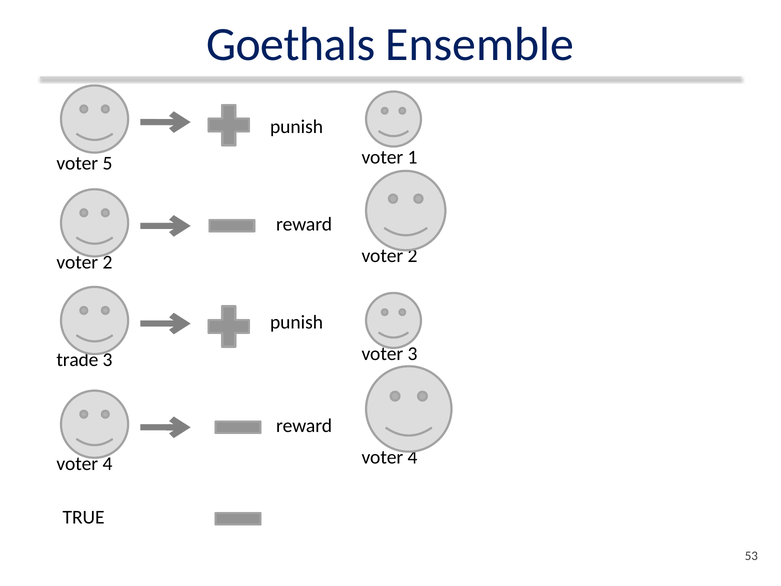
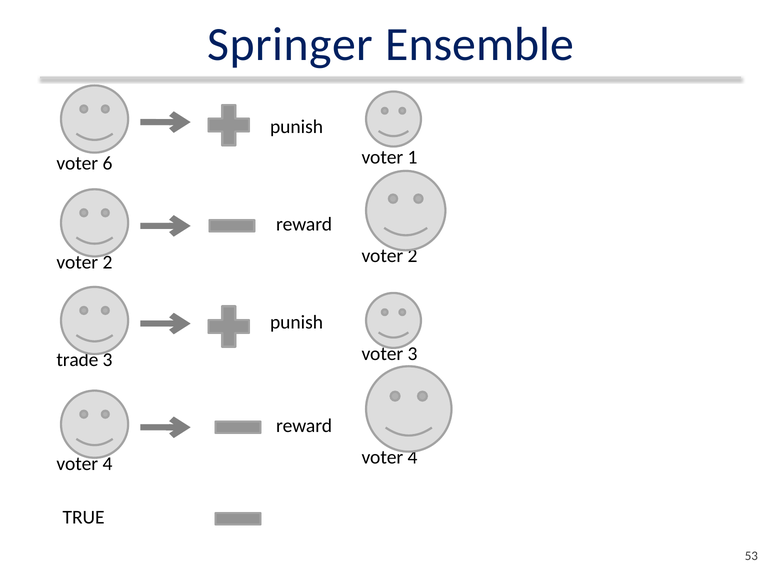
Goethals: Goethals -> Springer
5: 5 -> 6
